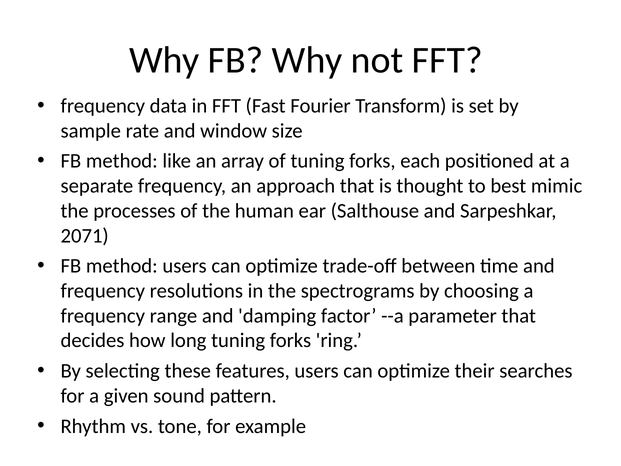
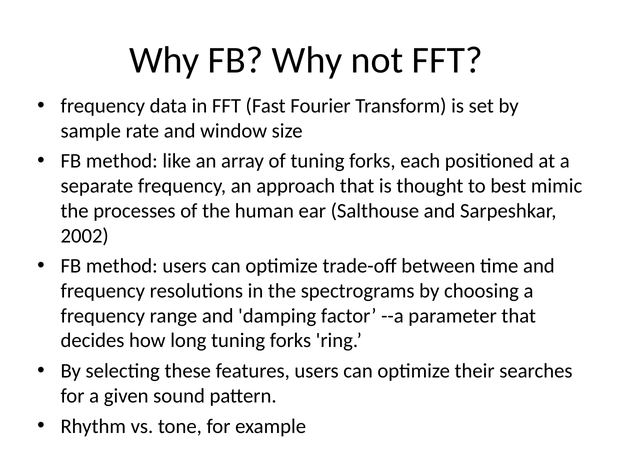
2071: 2071 -> 2002
